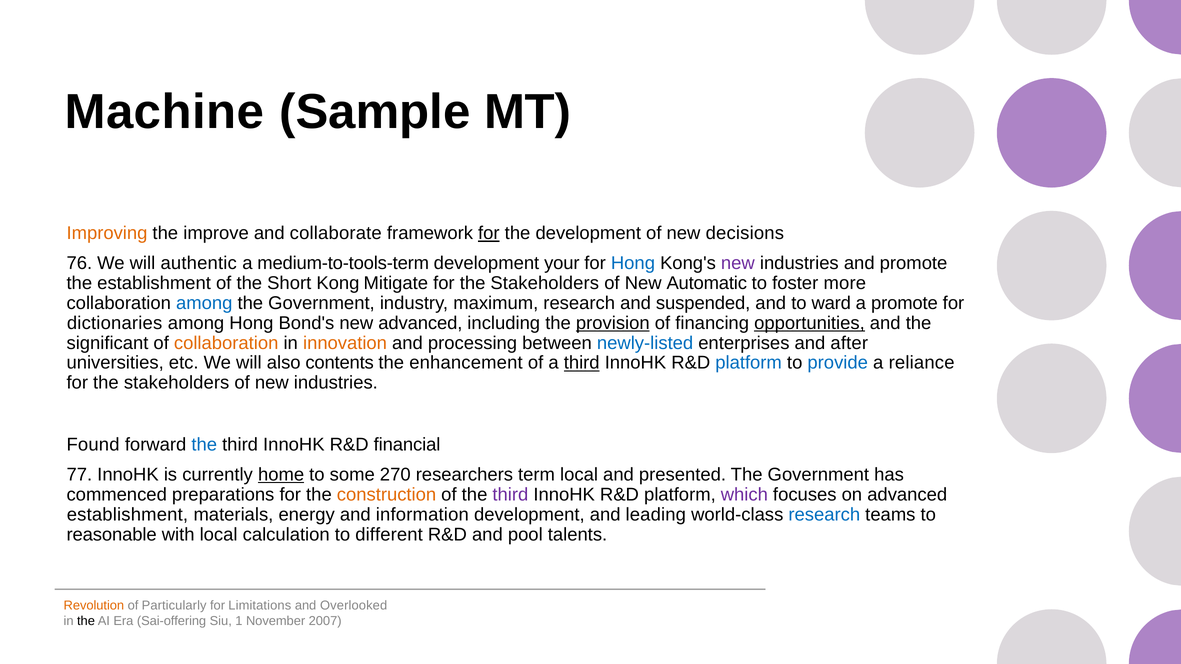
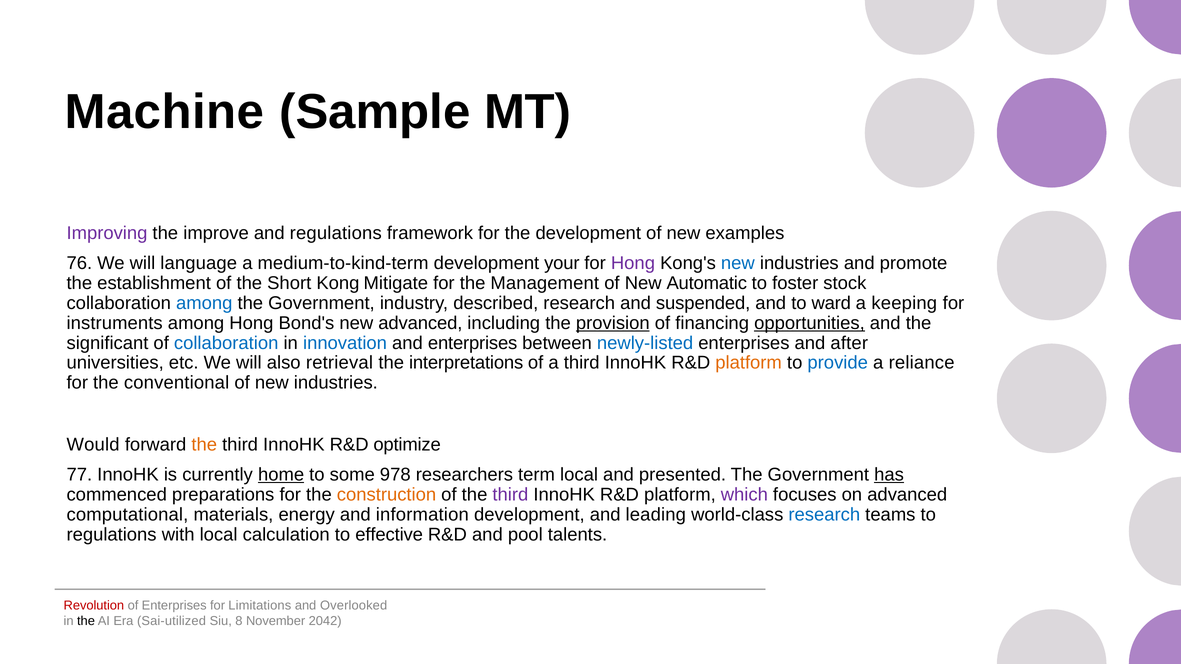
Improving colour: orange -> purple
and collaborate: collaborate -> regulations
for at (489, 233) underline: present -> none
decisions: decisions -> examples
authentic: authentic -> language
medium-to-tools-term: medium-to-tools-term -> medium-to-kind-term
Hong at (633, 263) colour: blue -> purple
new at (738, 263) colour: purple -> blue
Stakeholders at (545, 283): Stakeholders -> Management
more: more -> stock
maximum: maximum -> described
a promote: promote -> keeping
dictionaries: dictionaries -> instruments
collaboration at (226, 343) colour: orange -> blue
innovation colour: orange -> blue
and processing: processing -> enterprises
contents: contents -> retrieval
enhancement: enhancement -> interpretations
third at (582, 363) underline: present -> none
platform at (749, 363) colour: blue -> orange
stakeholders at (177, 383): stakeholders -> conventional
Found: Found -> Would
the at (204, 445) colour: blue -> orange
financial: financial -> optimize
270: 270 -> 978
has underline: none -> present
establishment at (127, 515): establishment -> computational
reasonable at (112, 535): reasonable -> regulations
different: different -> effective
Revolution colour: orange -> red
of Particularly: Particularly -> Enterprises
Sai-offering: Sai-offering -> Sai-utilized
1: 1 -> 8
2007: 2007 -> 2042
